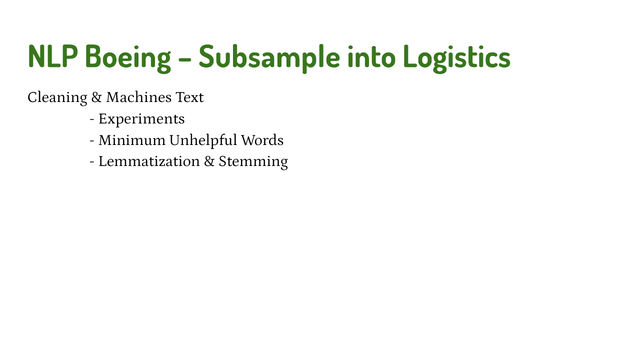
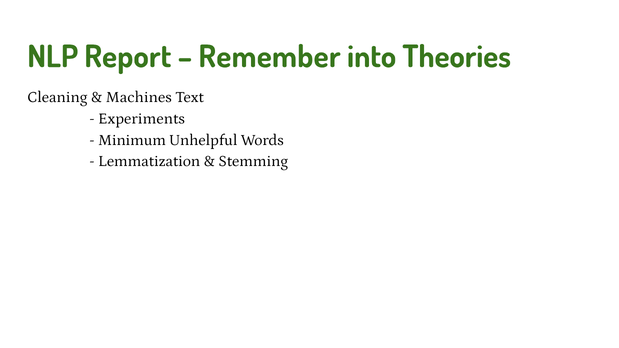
Boeing: Boeing -> Report
Subsample: Subsample -> Remember
Logistics: Logistics -> Theories
